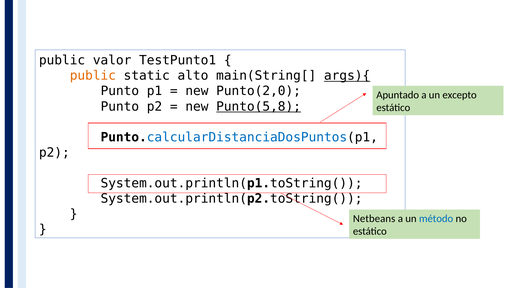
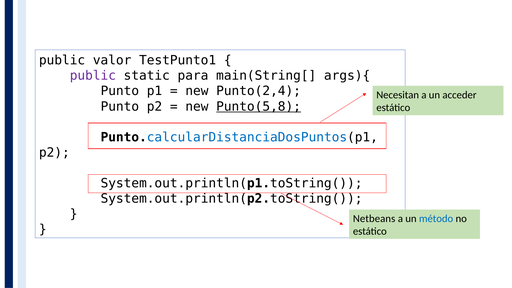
public at (93, 76) colour: orange -> purple
alto: alto -> para
args){ underline: present -> none
Punto(2,0: Punto(2,0 -> Punto(2,4
Apuntado: Apuntado -> Necesitan
excepto: excepto -> acceder
